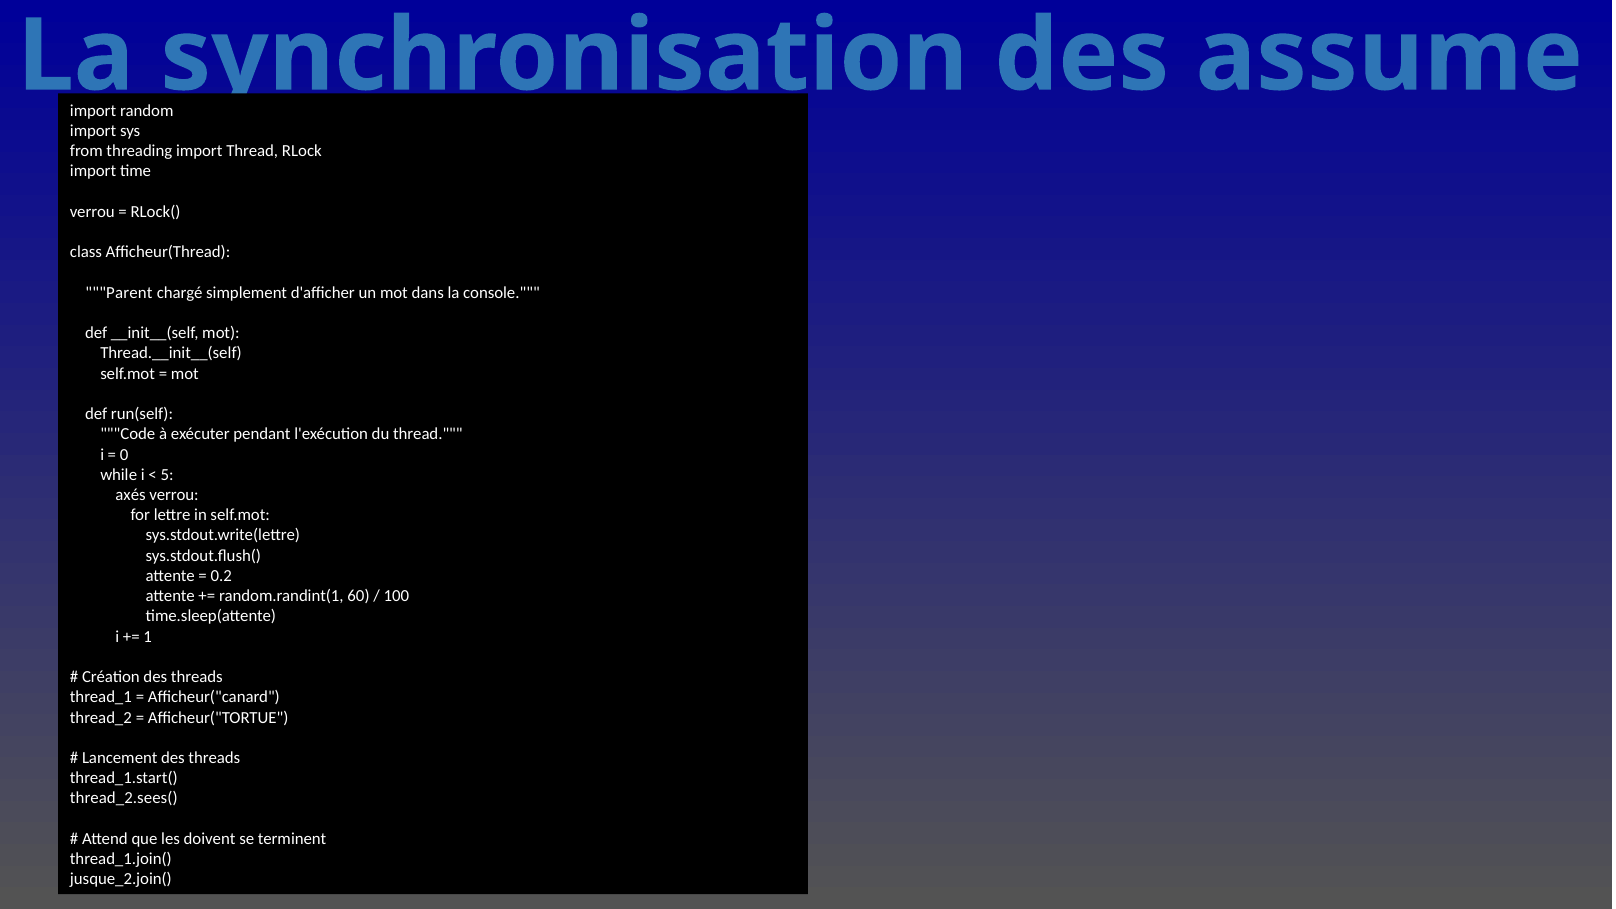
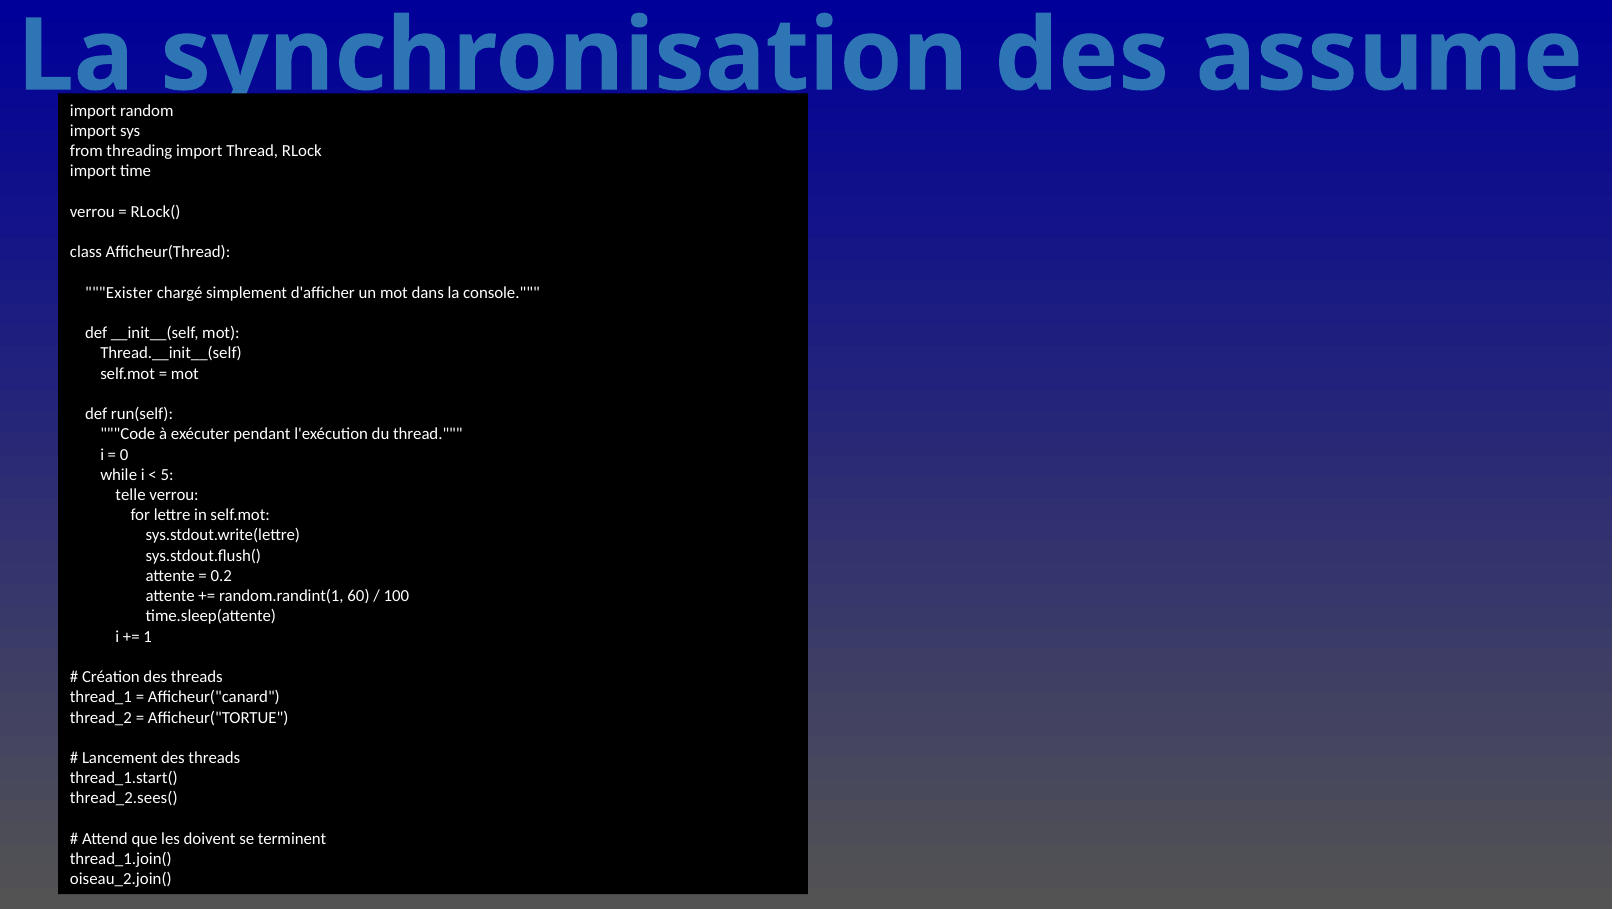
Parent: Parent -> Exister
axés: axés -> telle
jusque_2.join(: jusque_2.join( -> oiseau_2.join(
